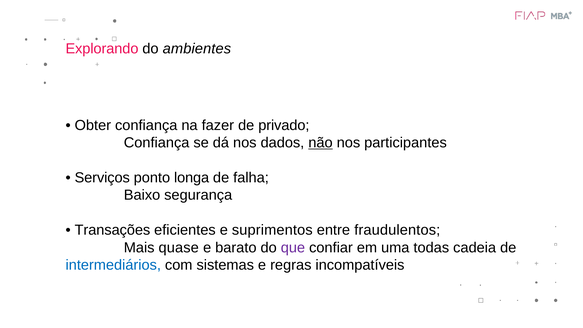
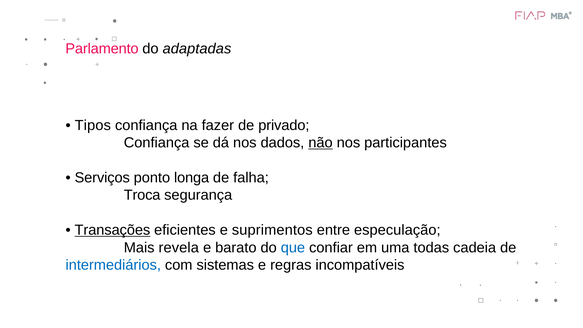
Explorando: Explorando -> Parlamento
ambientes: ambientes -> adaptadas
Obter: Obter -> Tipos
Baixo: Baixo -> Troca
Transações underline: none -> present
fraudulentos: fraudulentos -> especulação
quase: quase -> revela
que colour: purple -> blue
